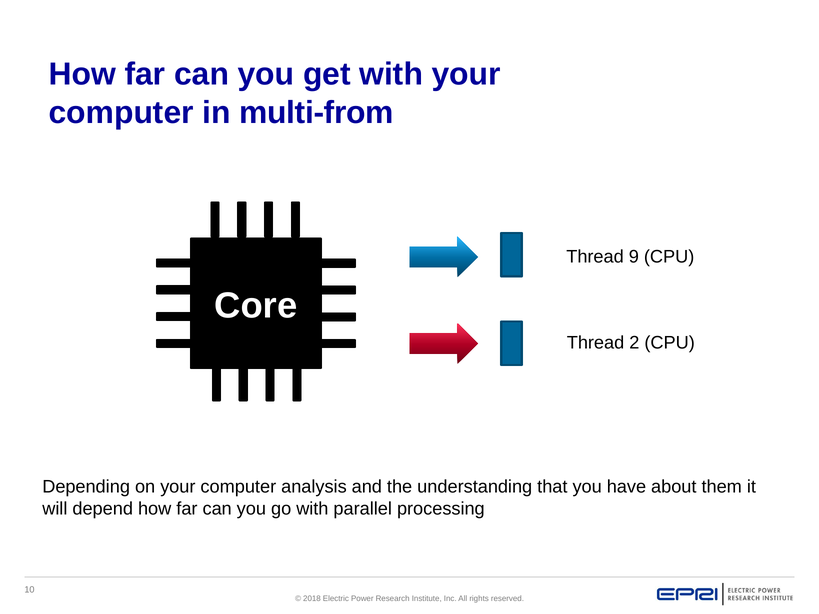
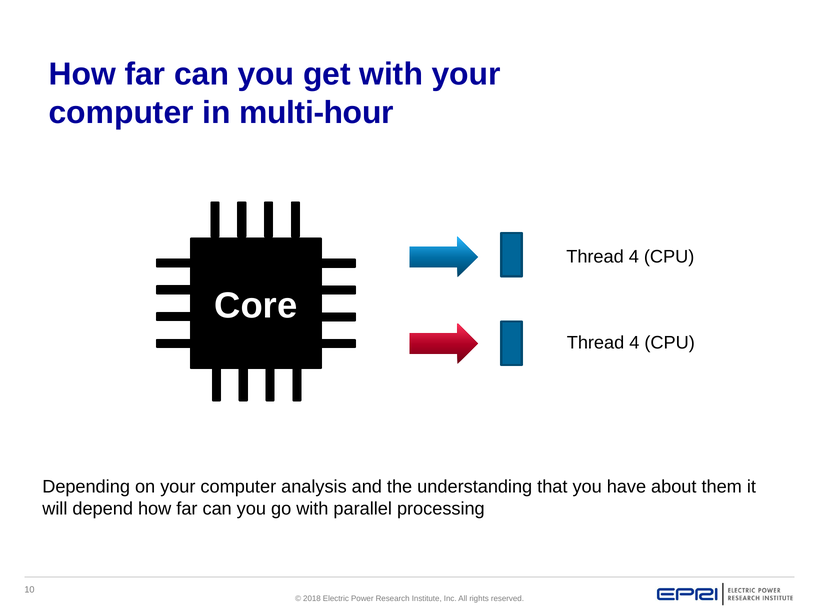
multi-from: multi-from -> multi-hour
9 at (634, 257): 9 -> 4
2 at (634, 343): 2 -> 4
